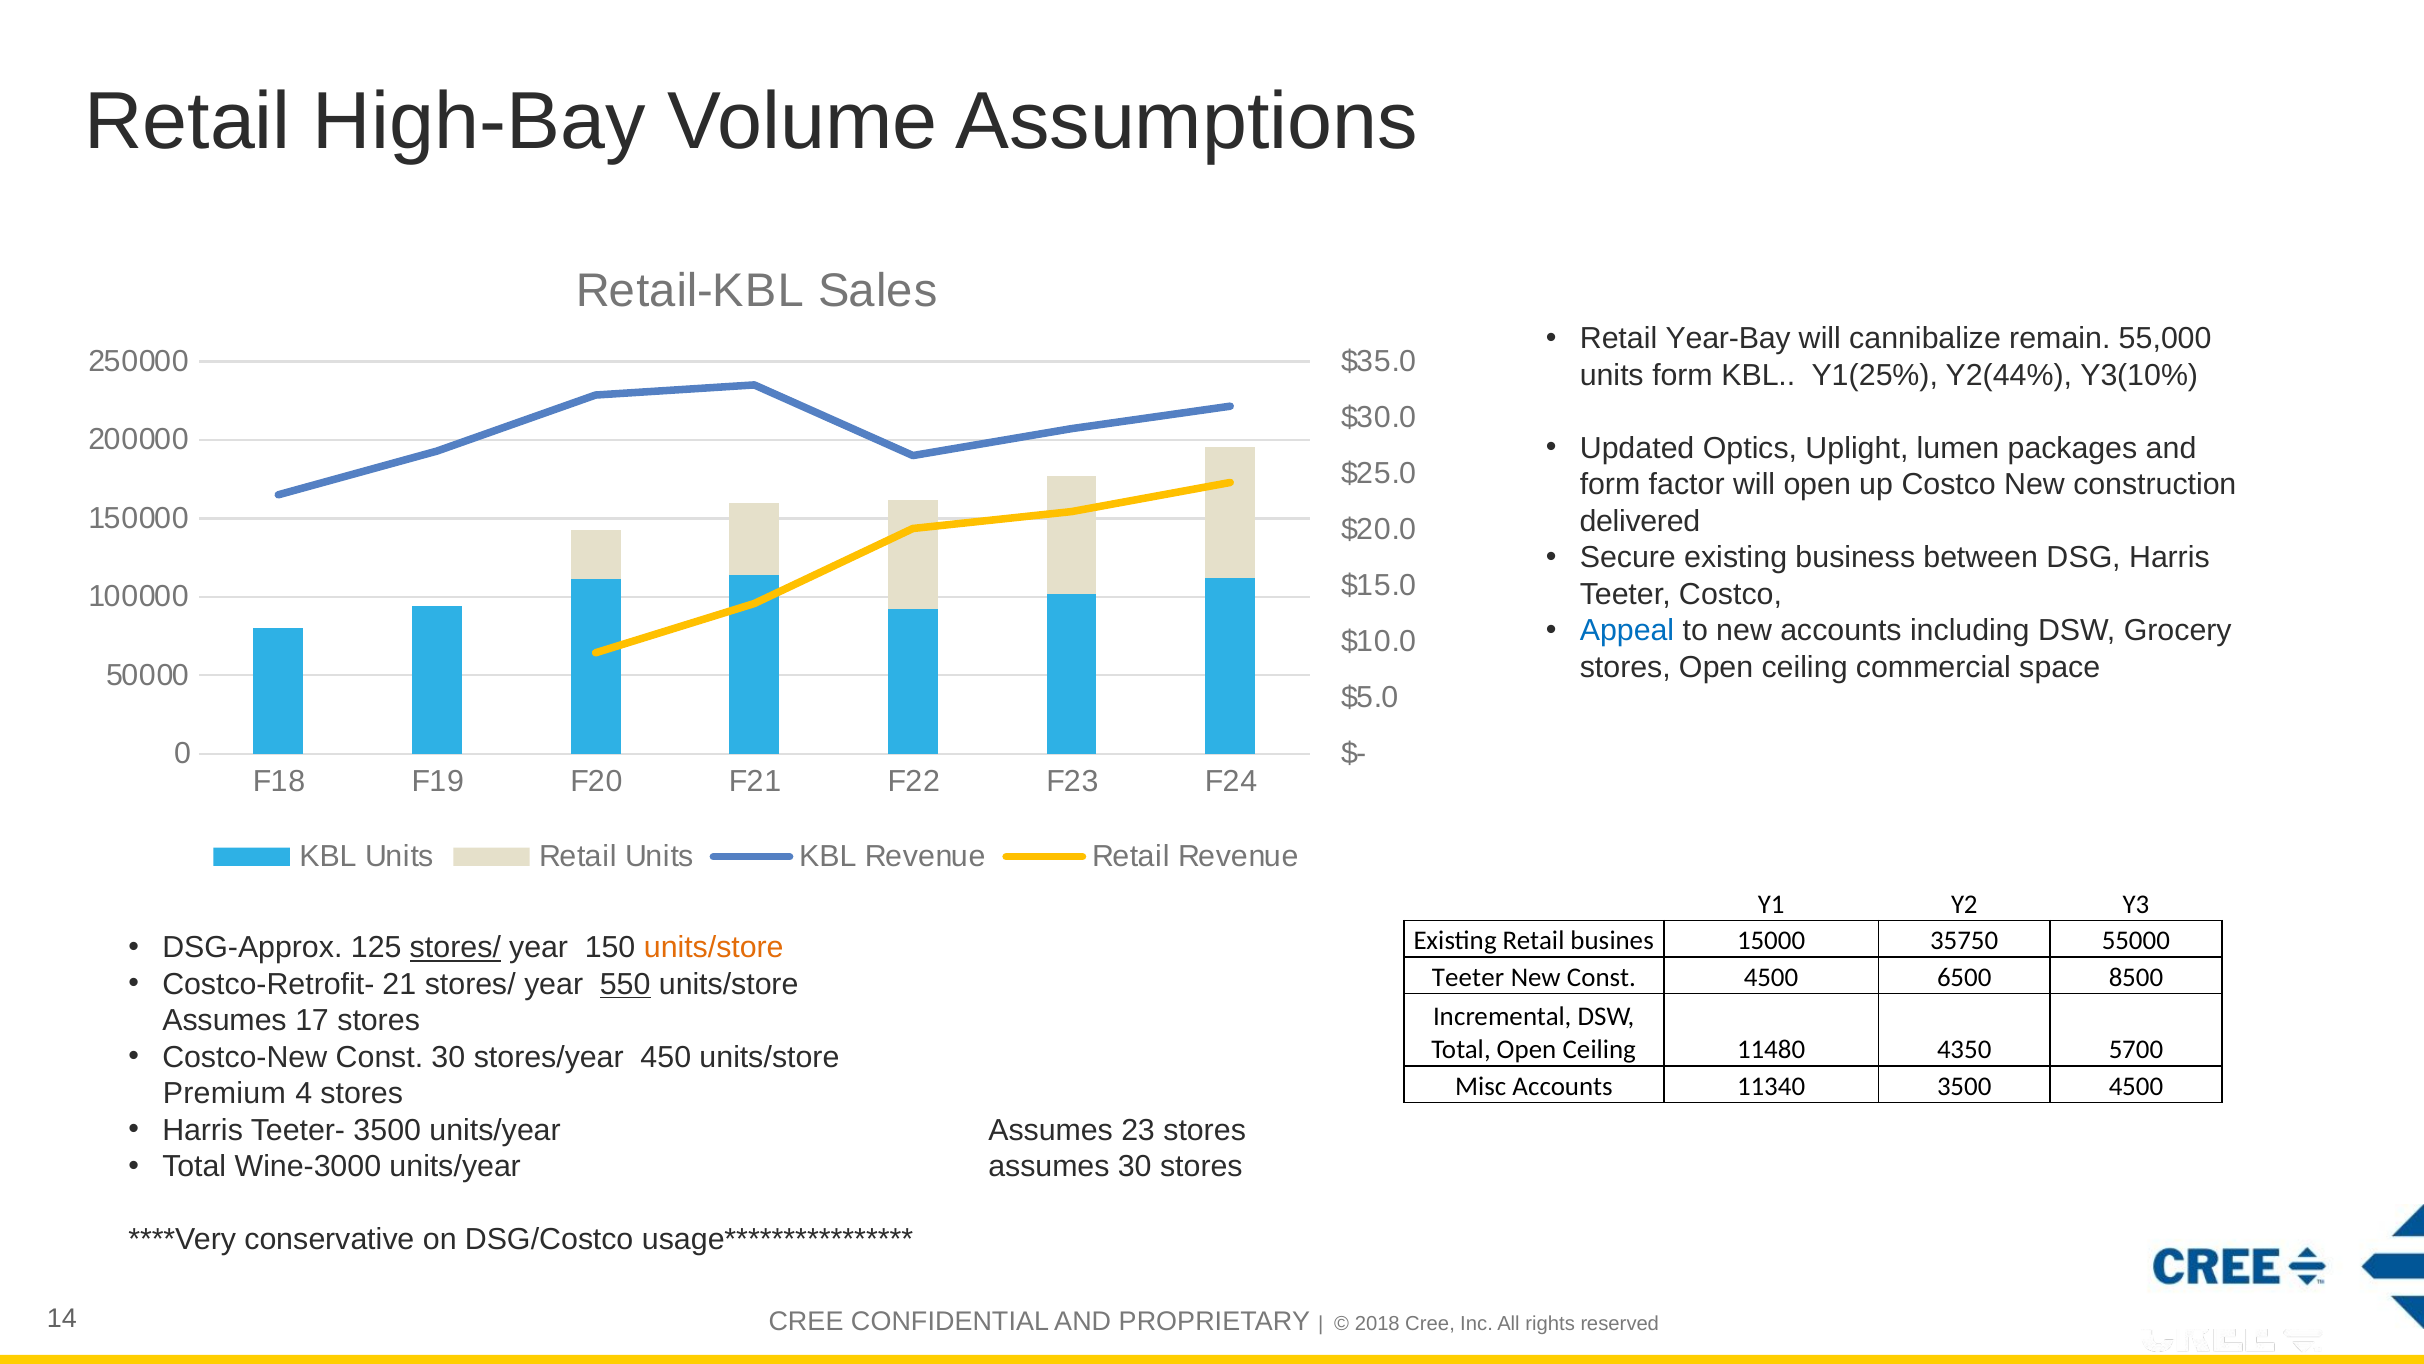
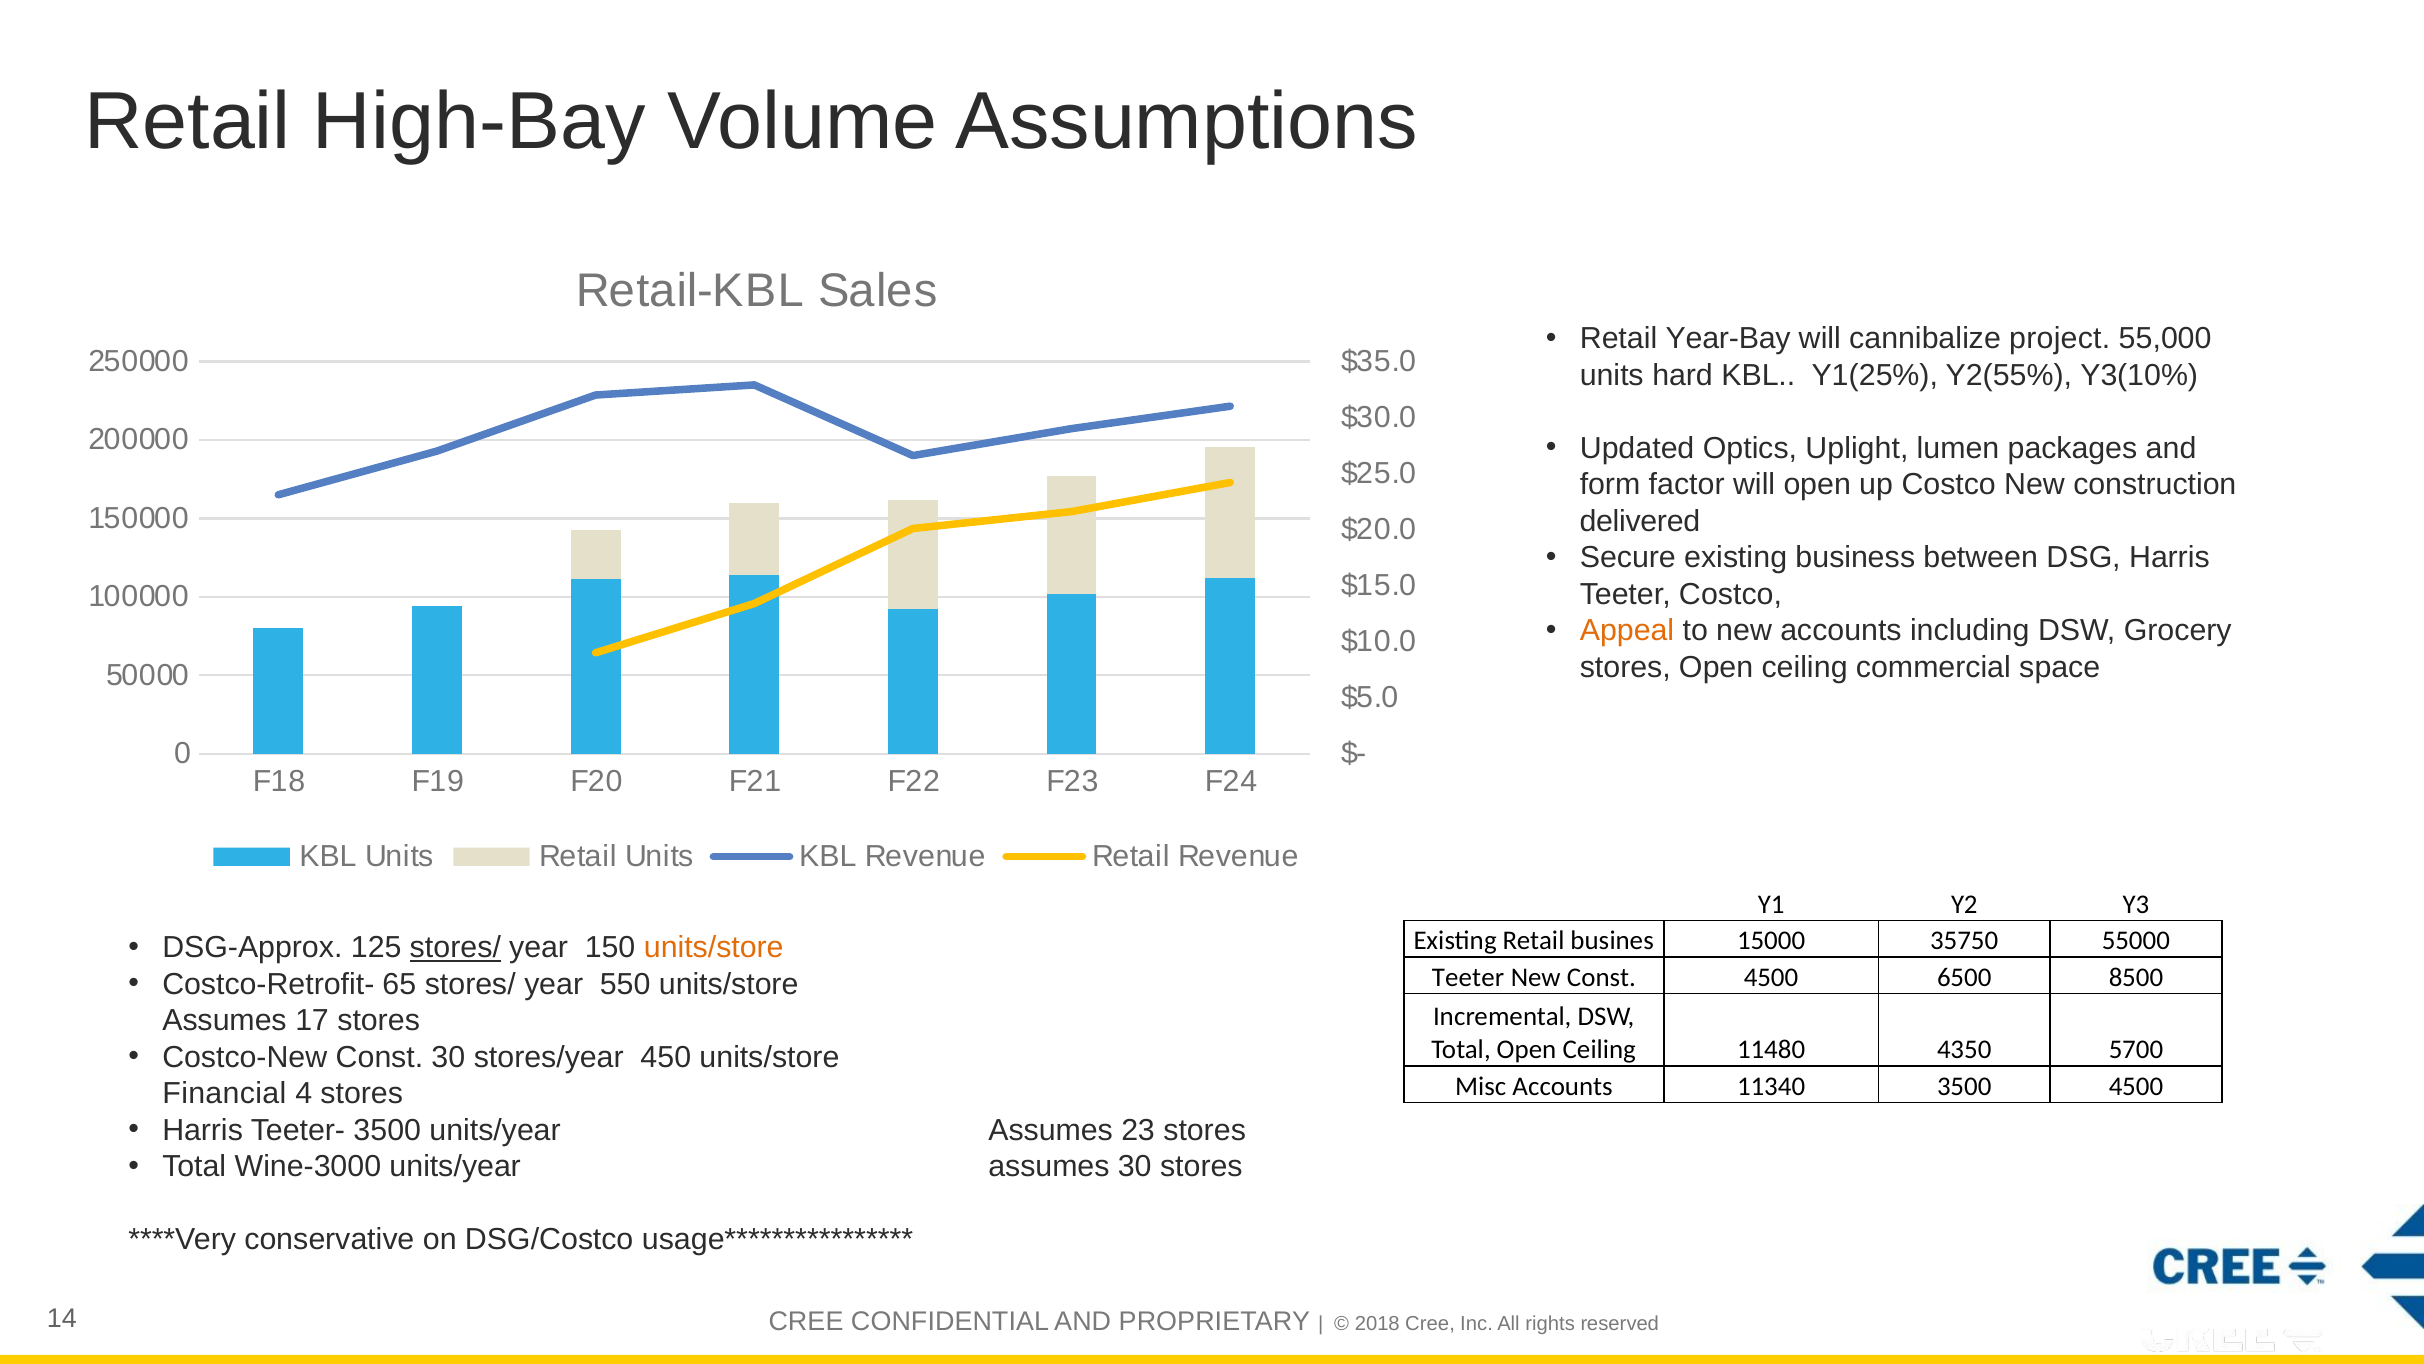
remain: remain -> project
units form: form -> hard
Y2(44%: Y2(44% -> Y2(55%
Appeal colour: blue -> orange
21: 21 -> 65
550 underline: present -> none
Premium: Premium -> Financial
